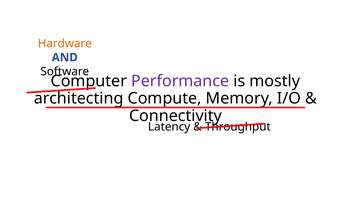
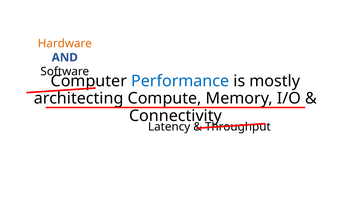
Performance colour: purple -> blue
